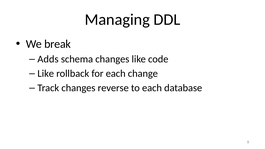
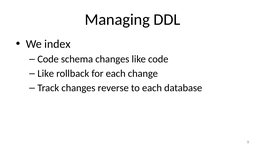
break: break -> index
Adds at (48, 59): Adds -> Code
